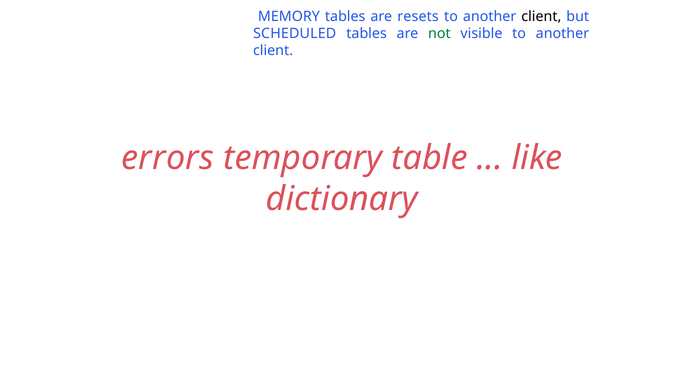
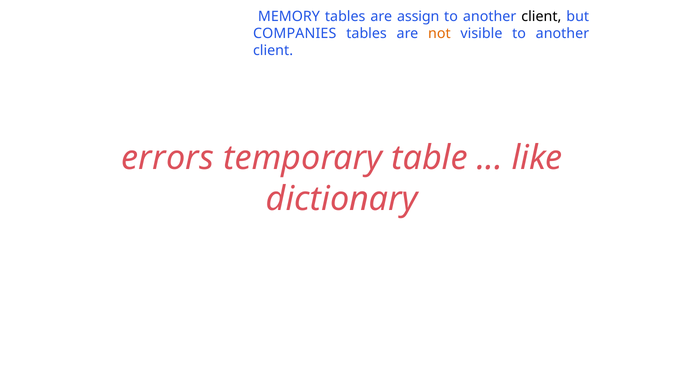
resets: resets -> assign
SCHEDULED: SCHEDULED -> COMPANIES
not colour: green -> orange
